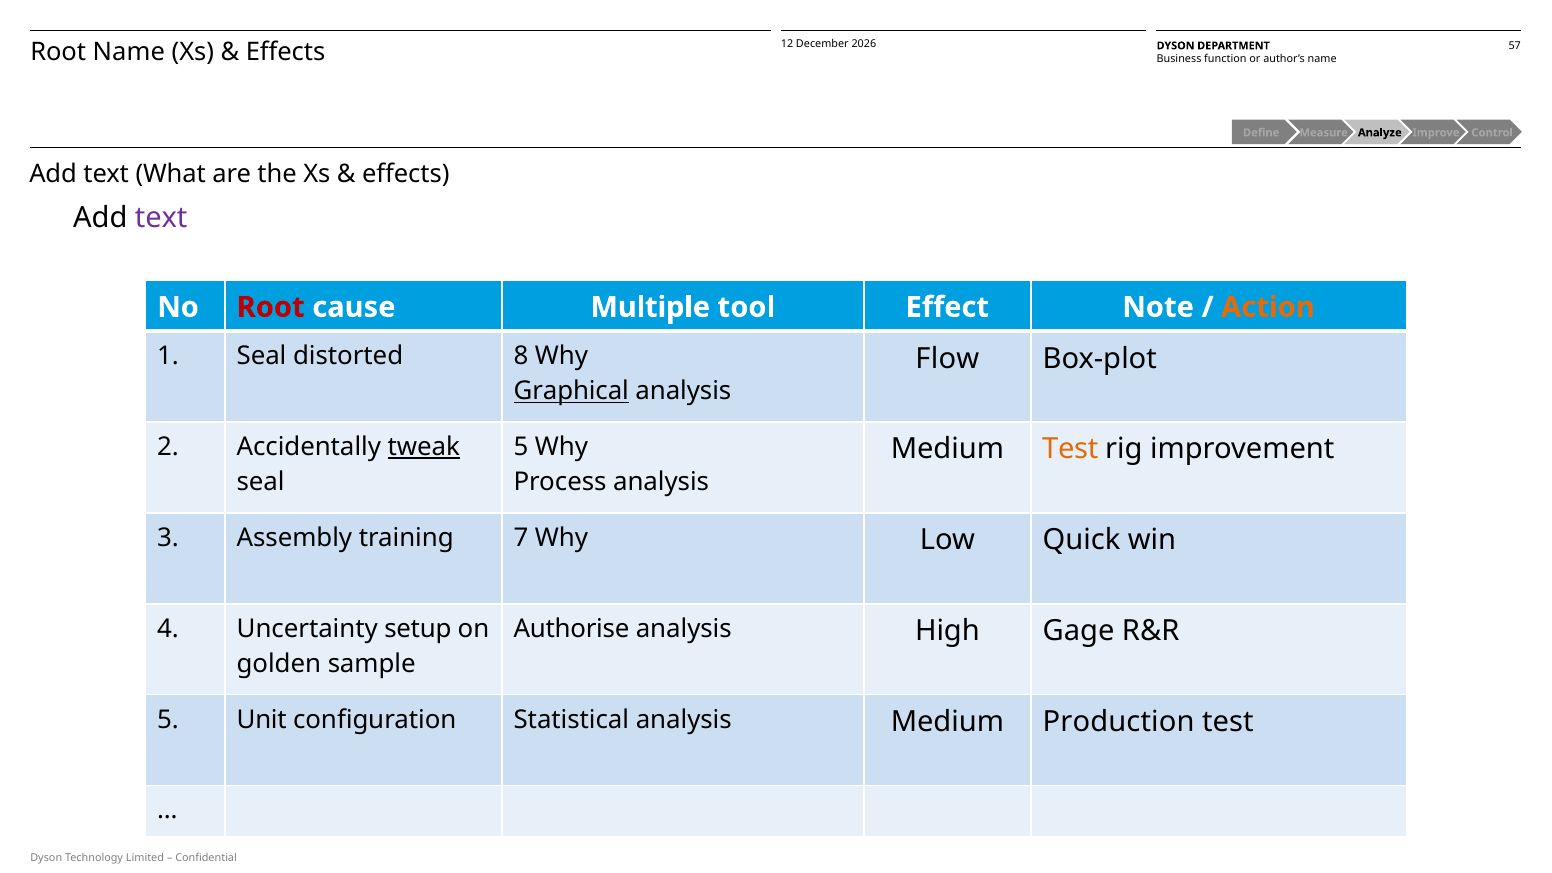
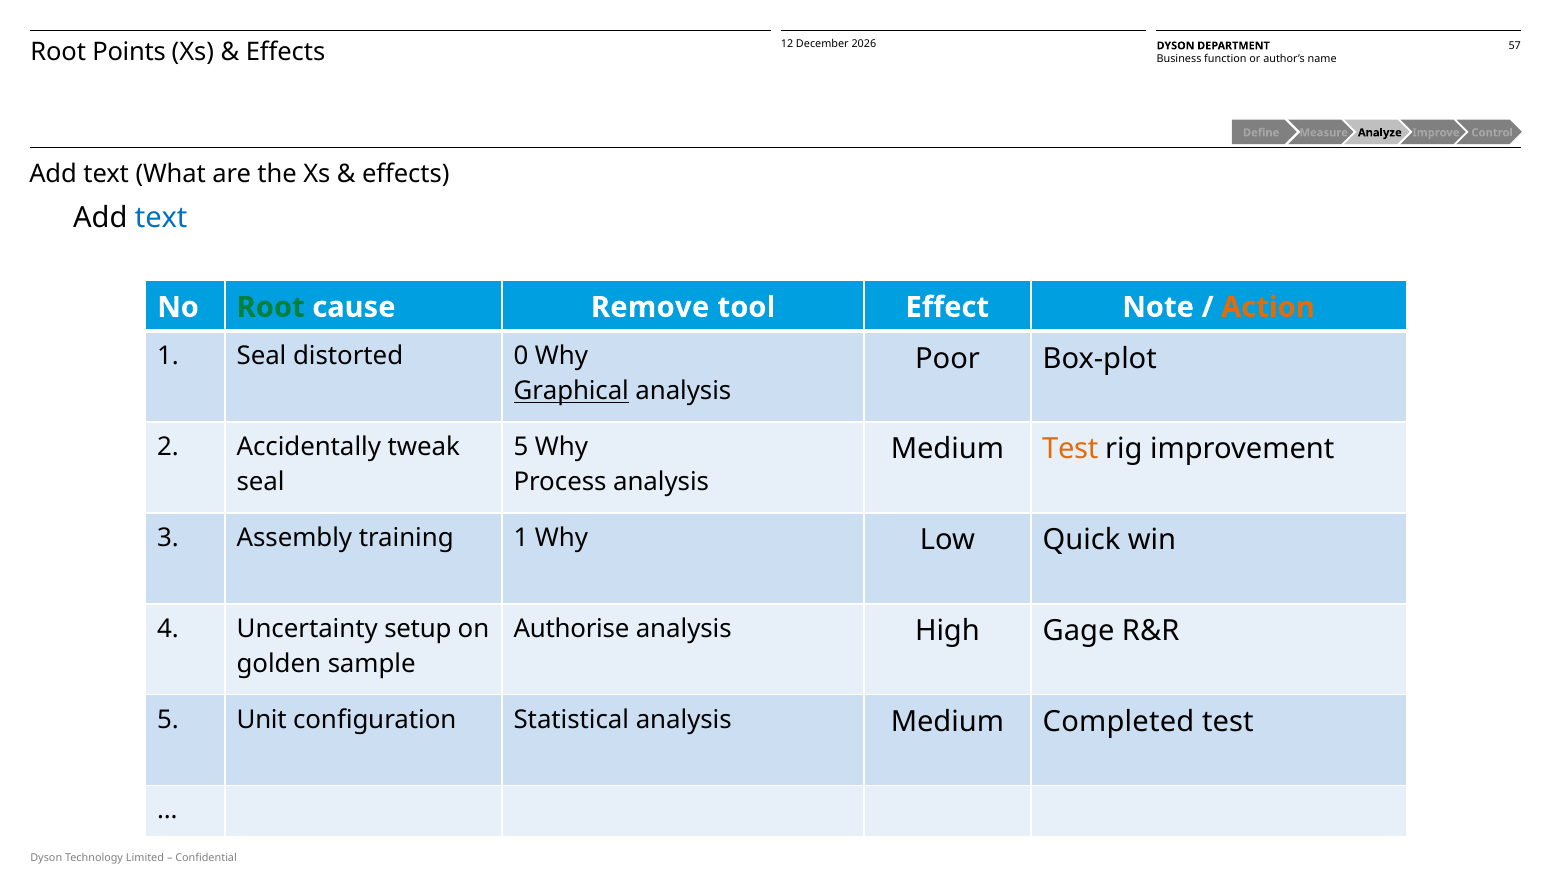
Root Name: Name -> Points
text at (161, 218) colour: purple -> blue
Root at (271, 307) colour: red -> green
Multiple: Multiple -> Remove
8: 8 -> 0
Flow: Flow -> Poor
tweak underline: present -> none
training 7: 7 -> 1
Production: Production -> Completed
